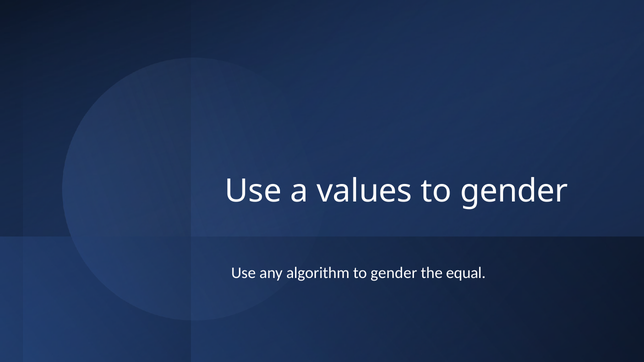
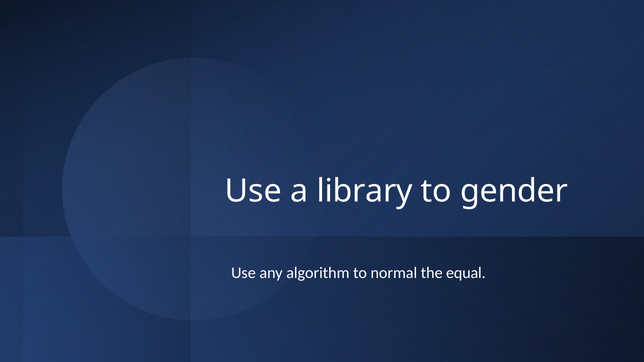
values: values -> library
algorithm to gender: gender -> normal
